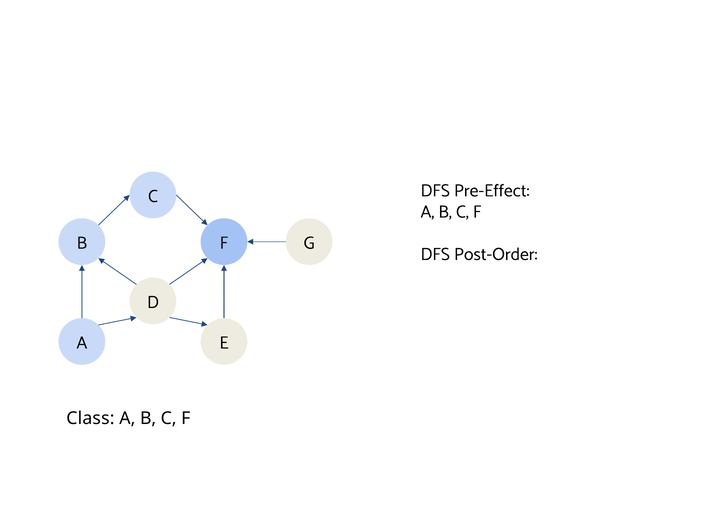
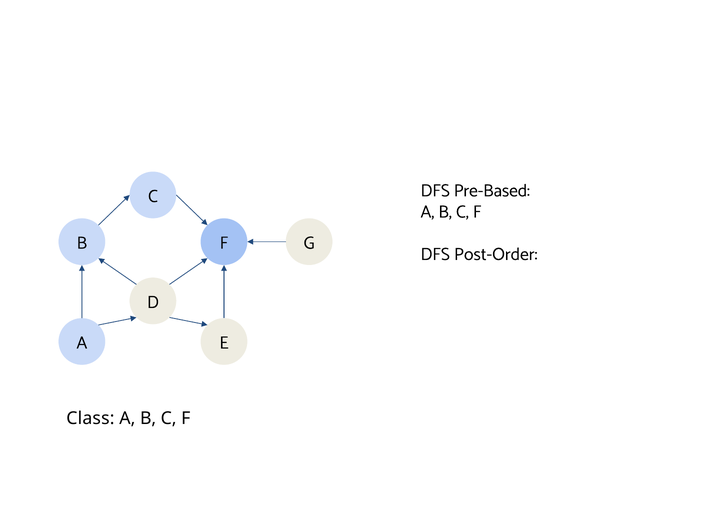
Pre-Effect: Pre-Effect -> Pre-Based
